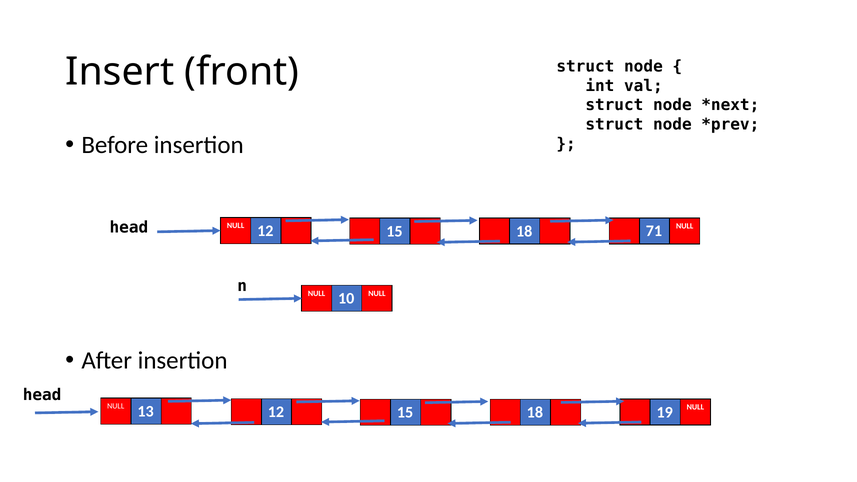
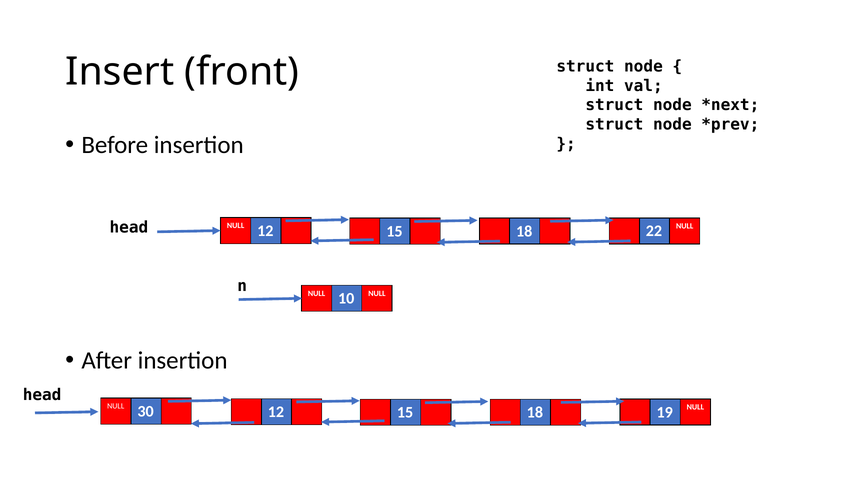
71: 71 -> 22
13: 13 -> 30
